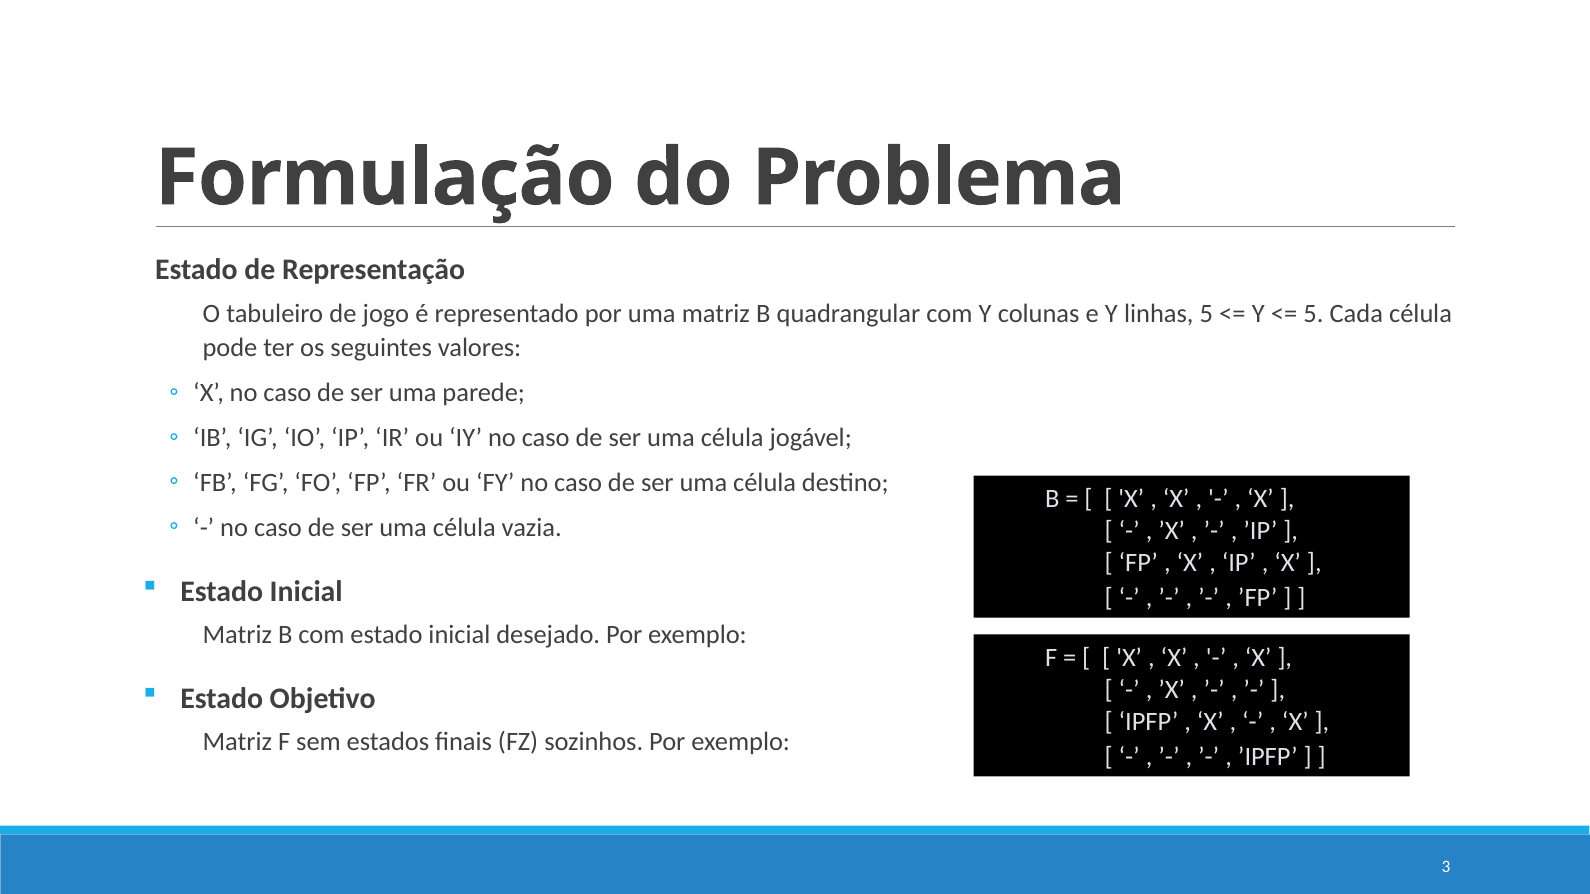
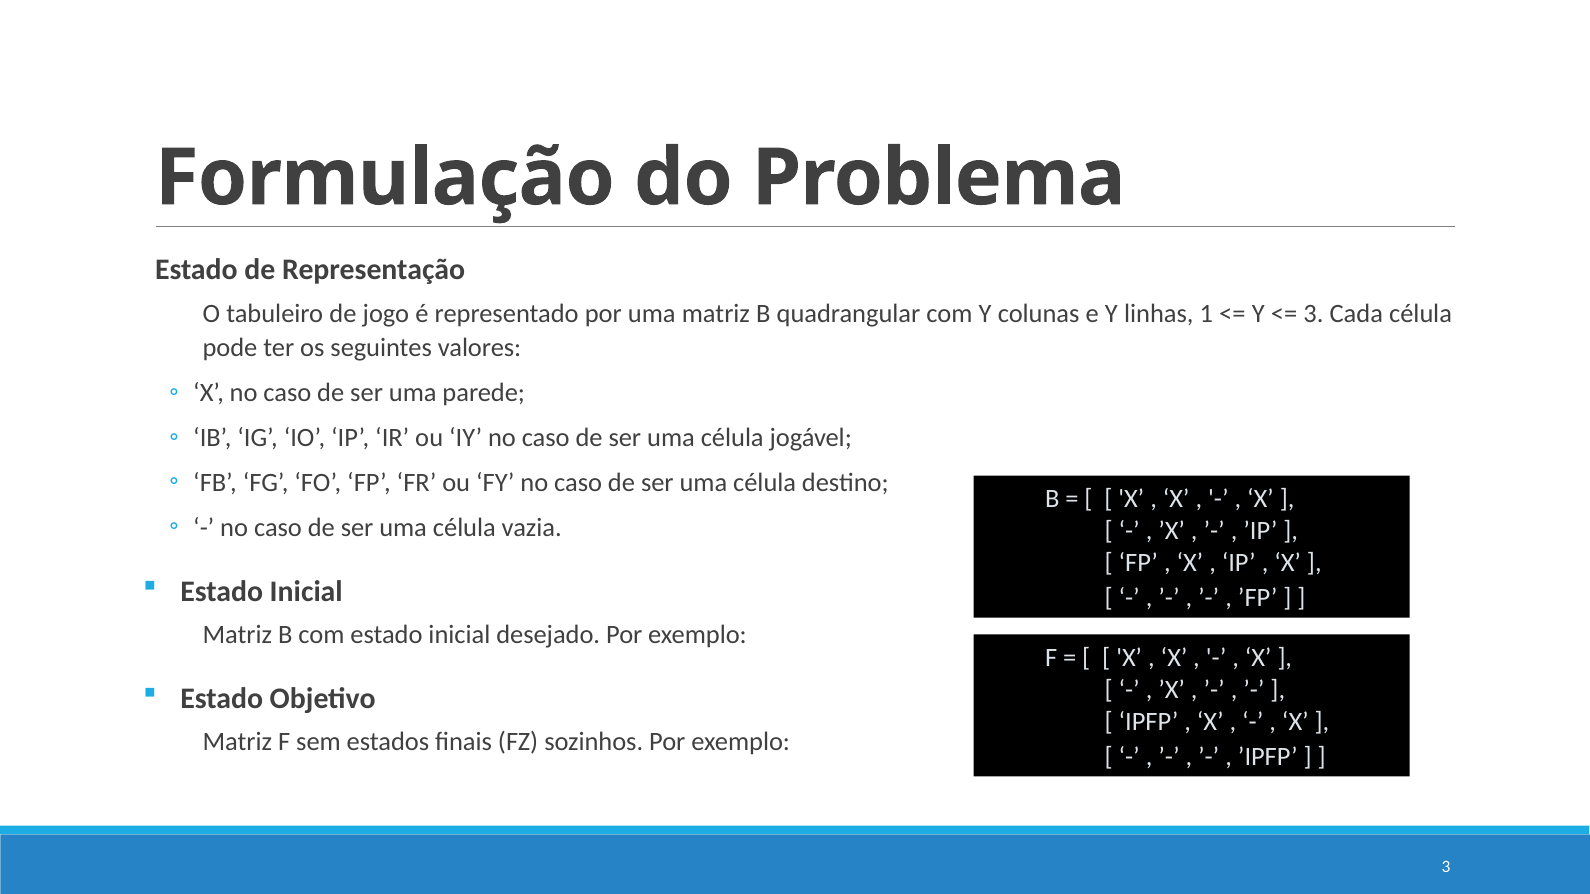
linhas 5: 5 -> 1
5 at (1313, 314): 5 -> 3
